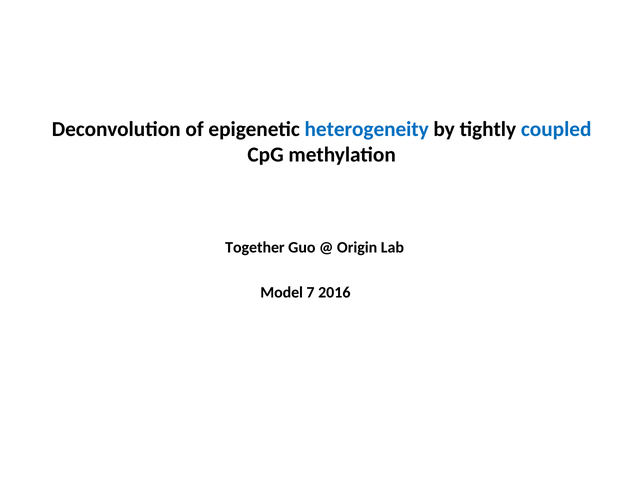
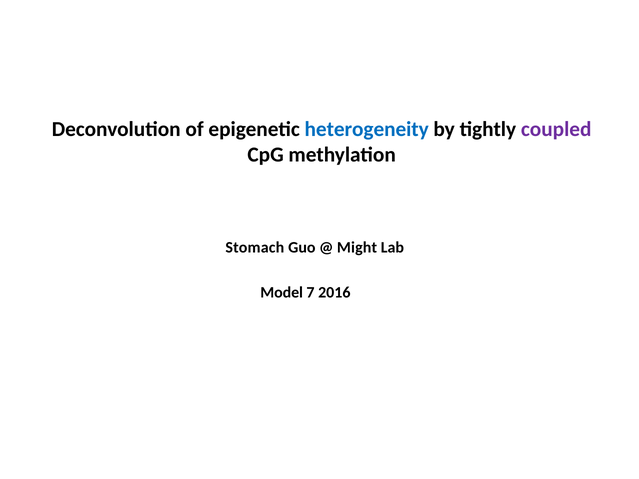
coupled colour: blue -> purple
Together: Together -> Stomach
Origin: Origin -> Might
